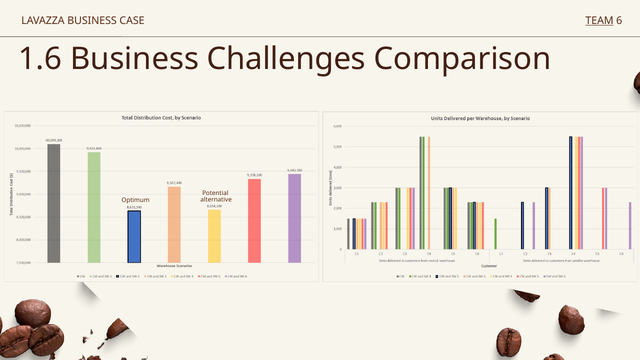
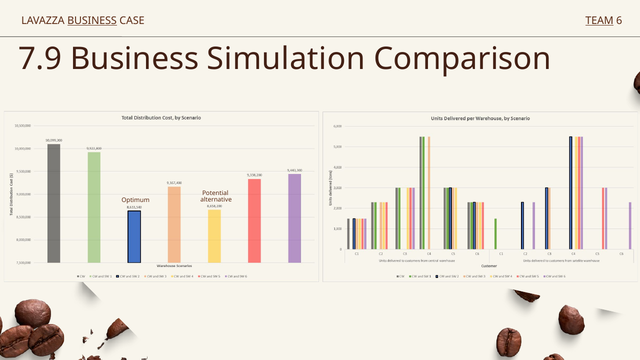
BUSINESS at (92, 21) underline: none -> present
1.6: 1.6 -> 7.9
Challenges: Challenges -> Simulation
